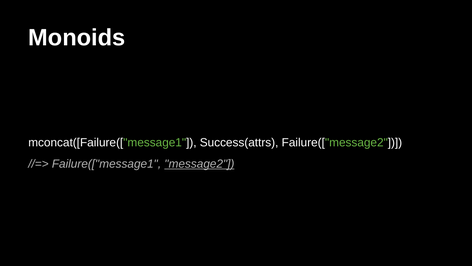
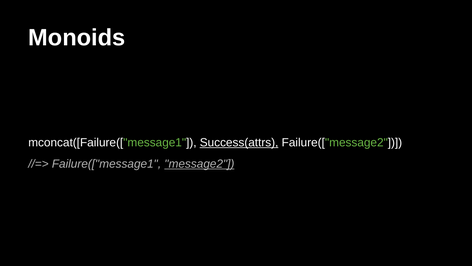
Success(attrs underline: none -> present
